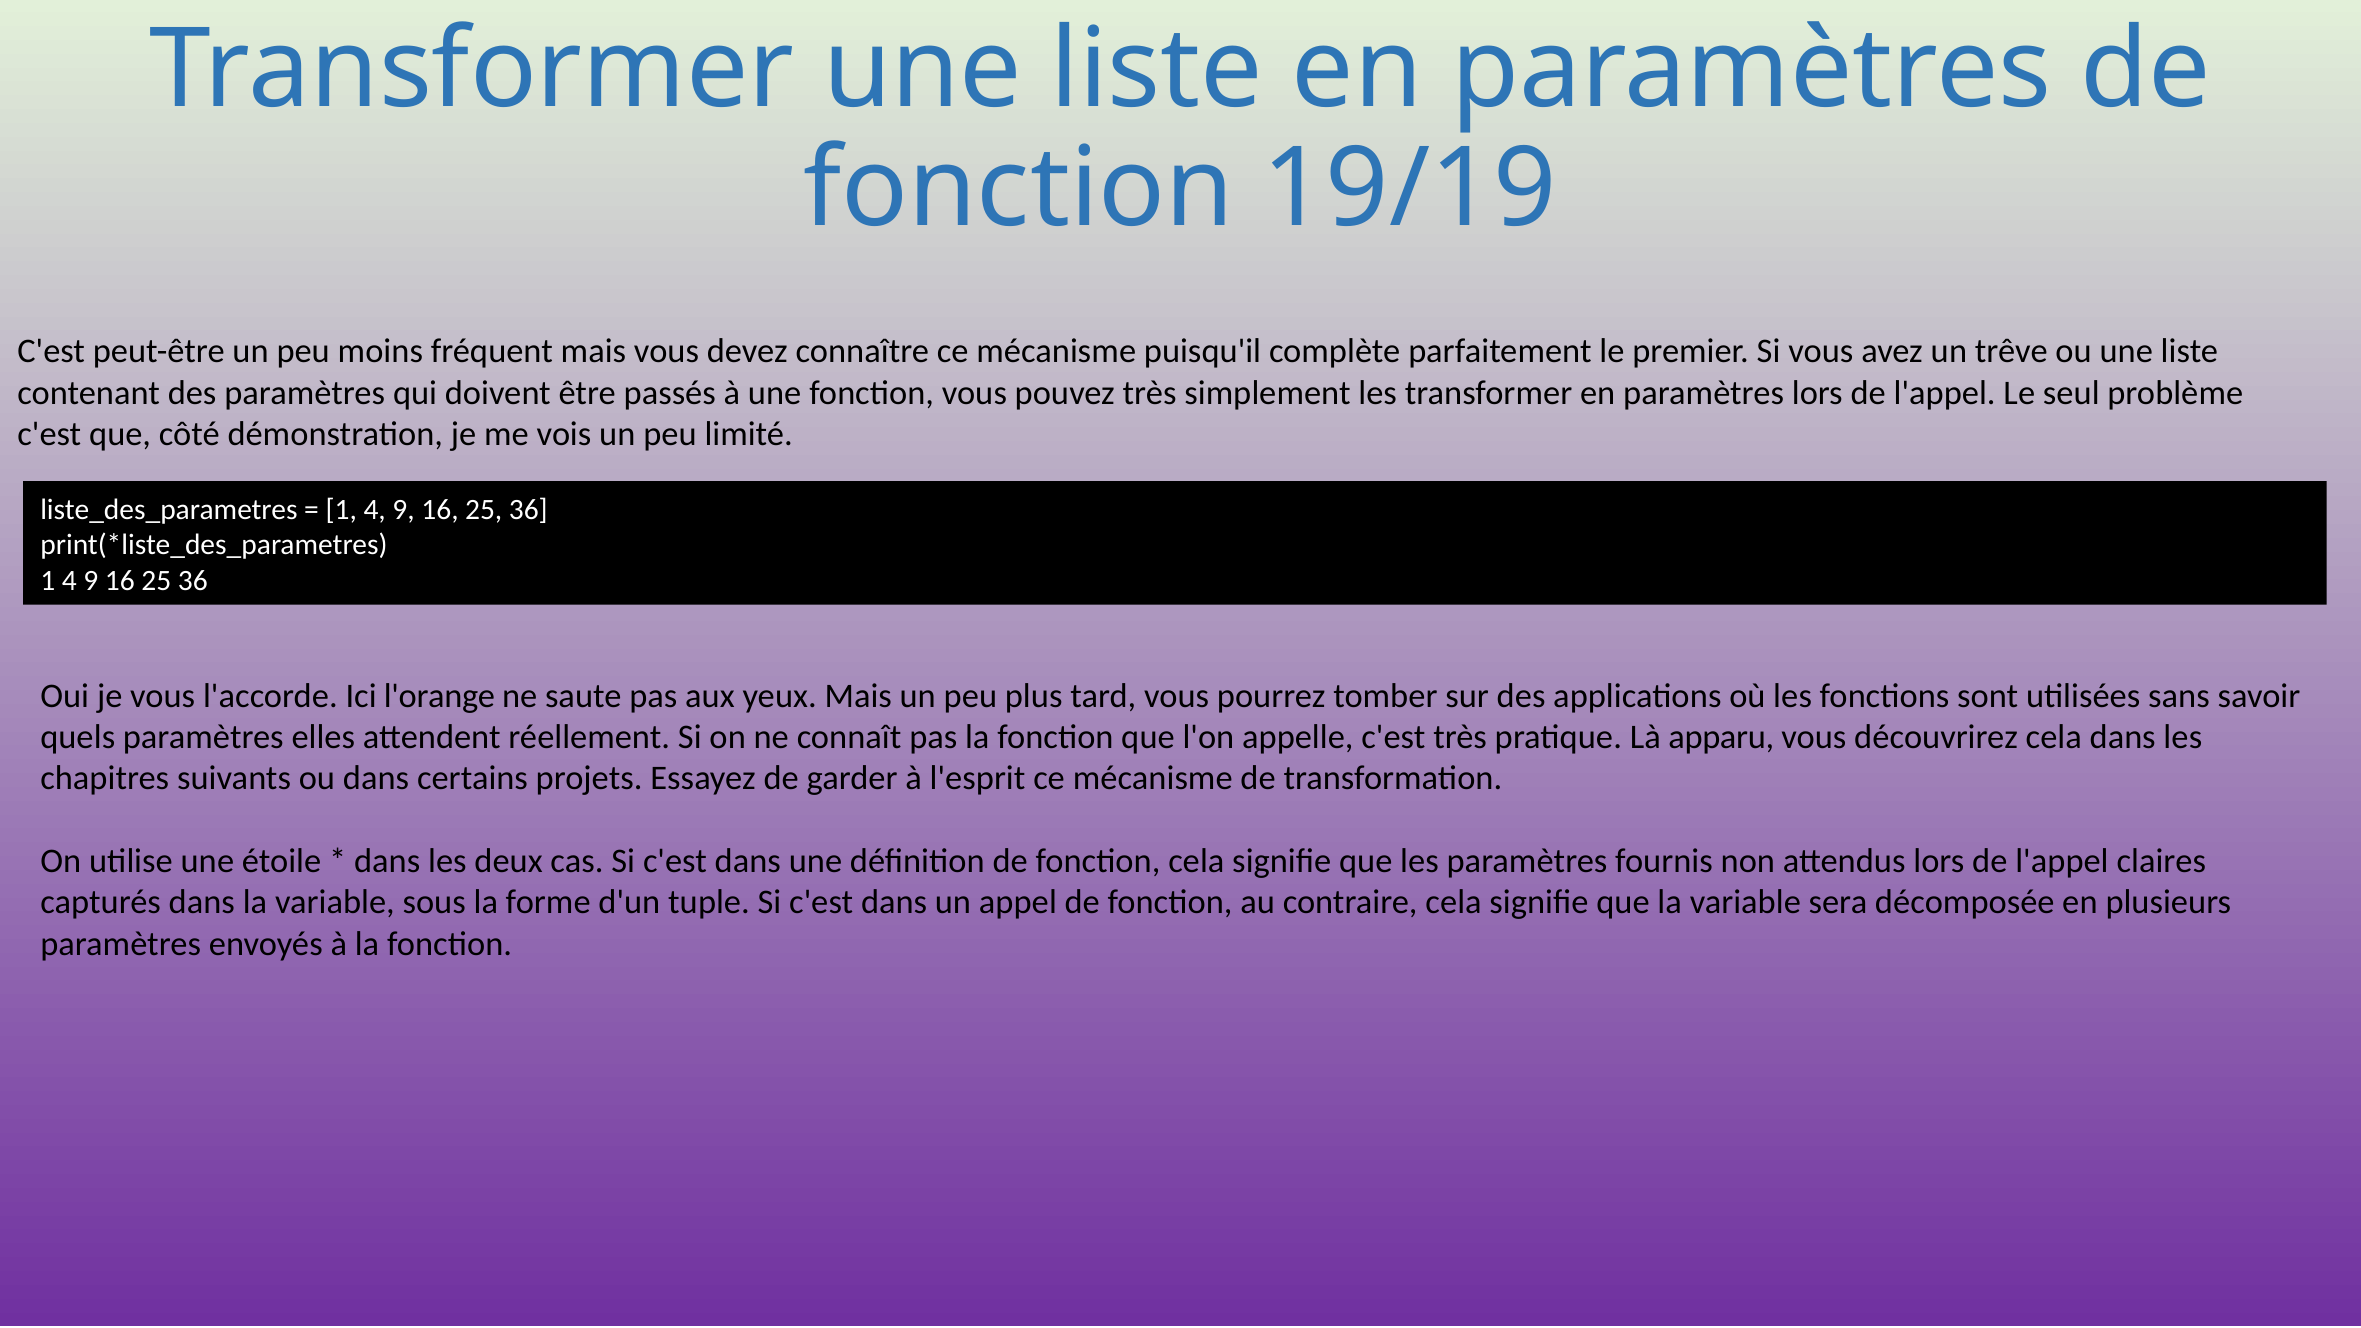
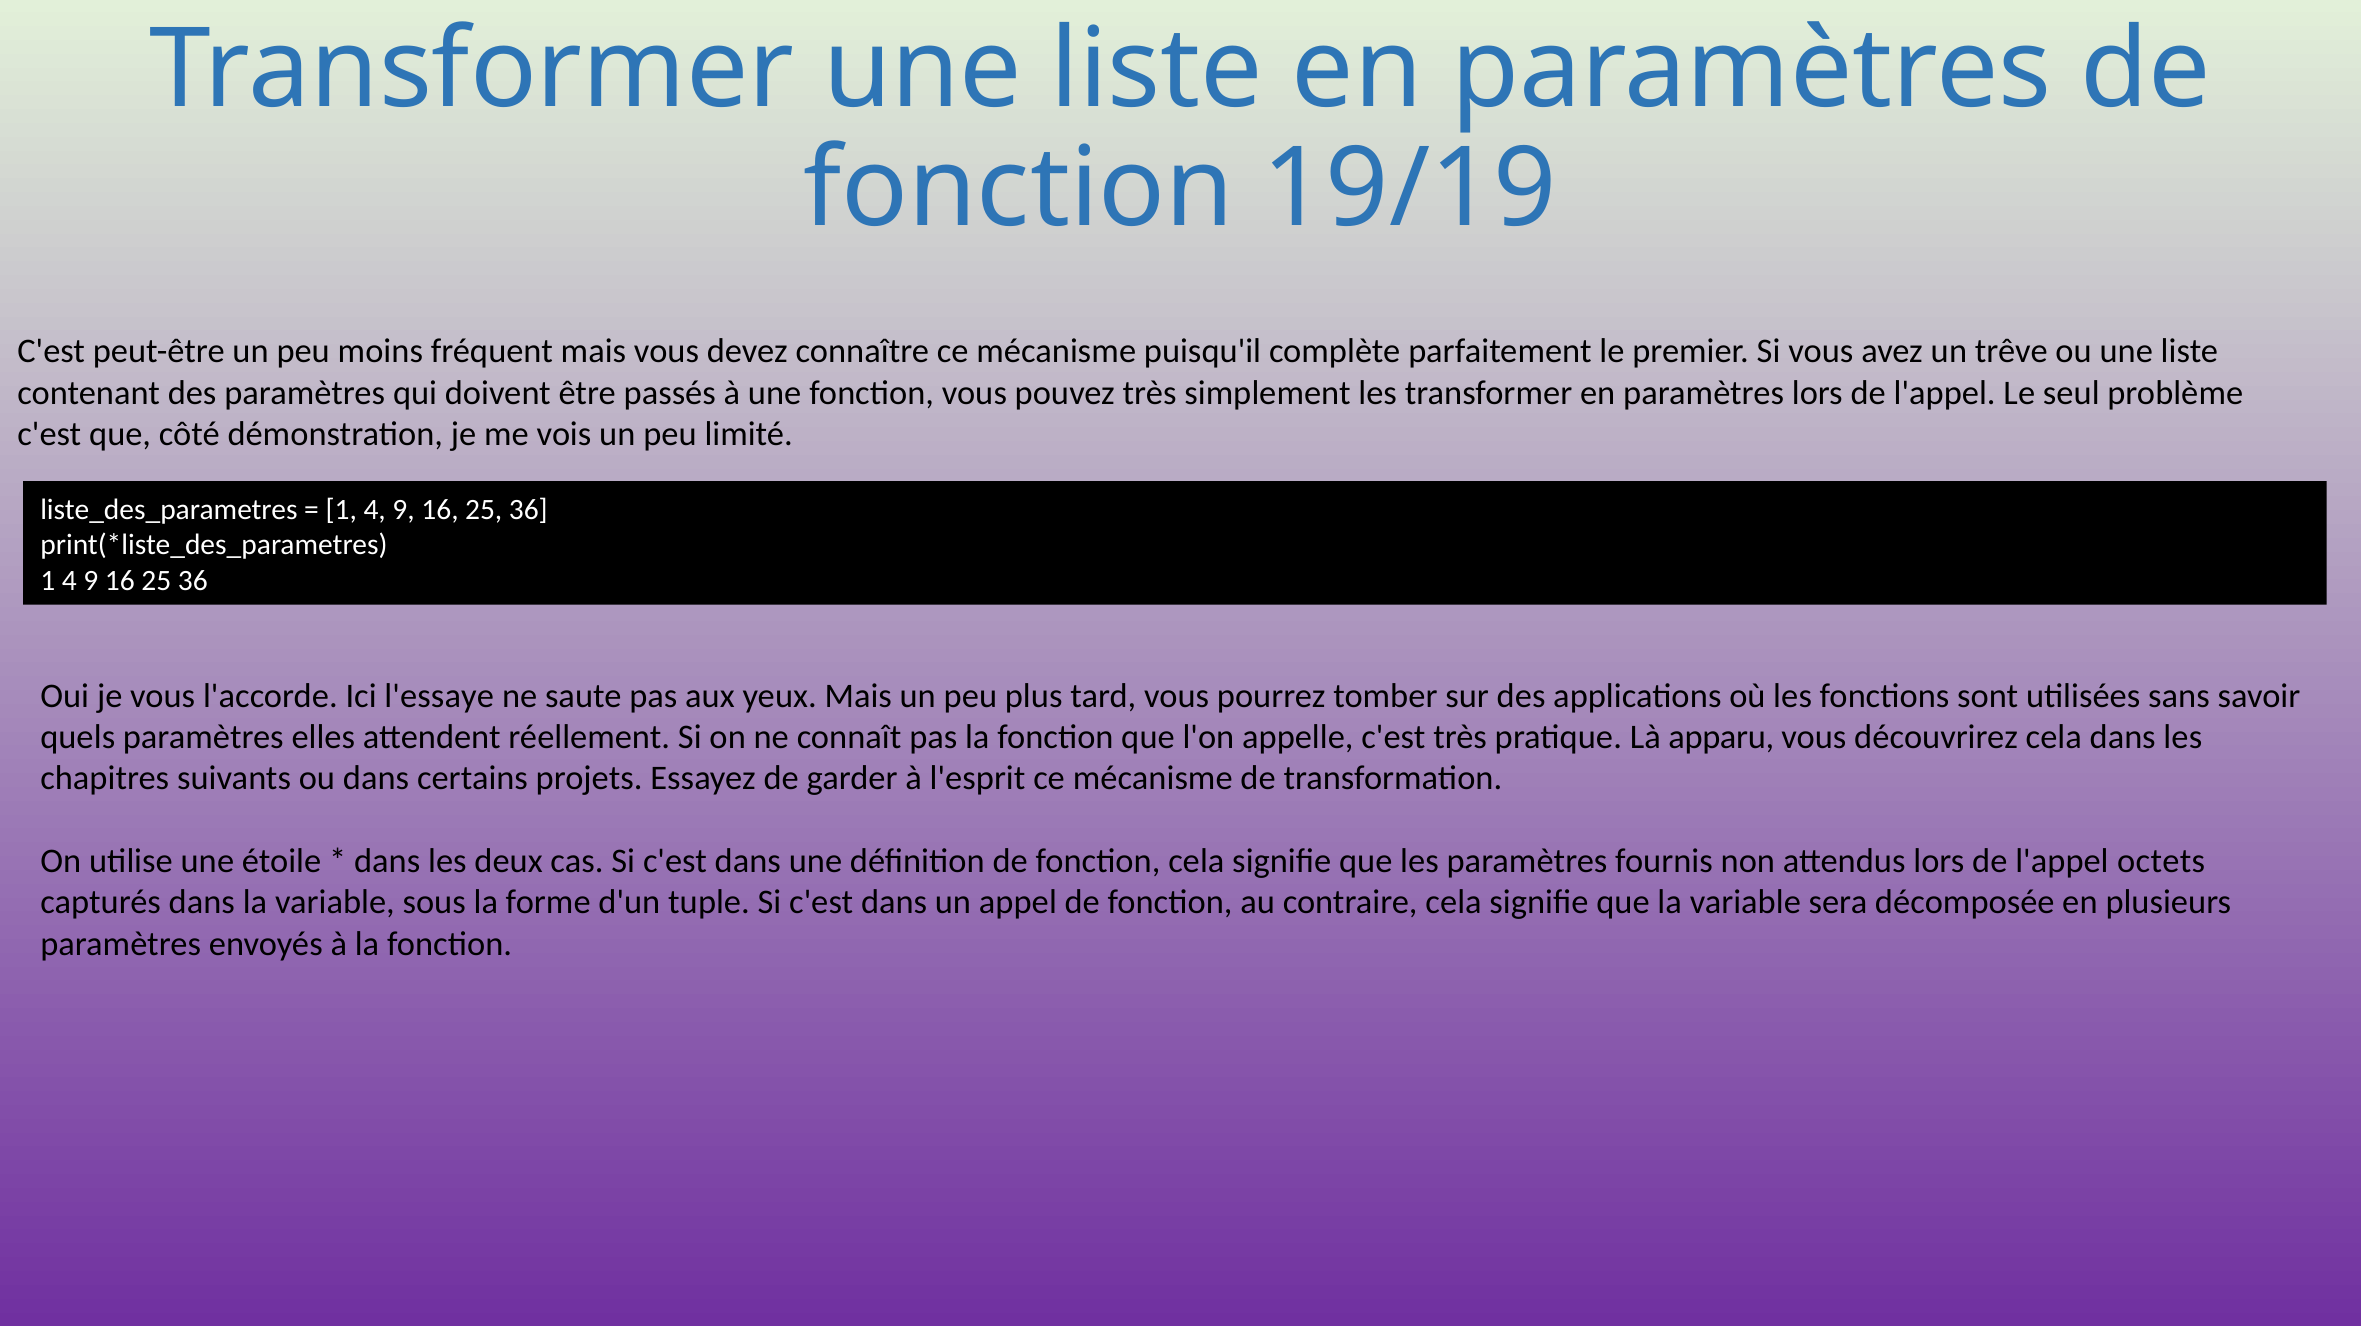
l'orange: l'orange -> l'essaye
claires: claires -> octets
